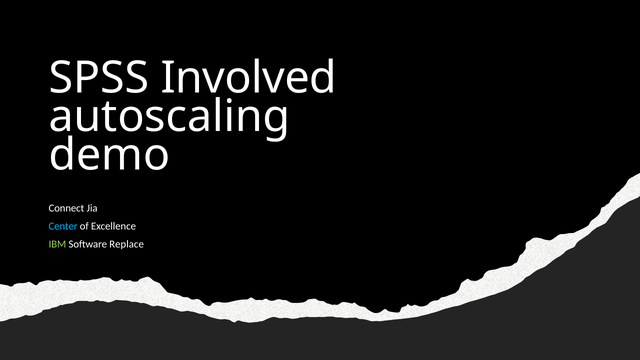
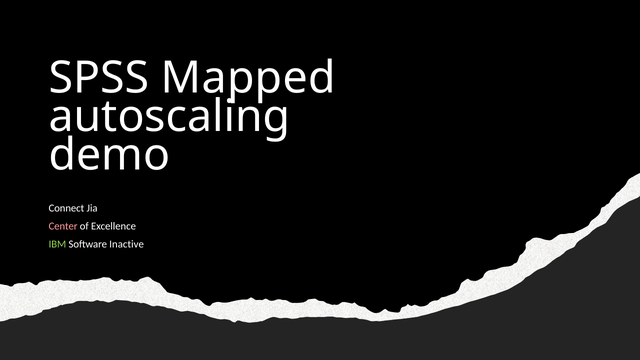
Involved: Involved -> Mapped
Center colour: light blue -> pink
Replace: Replace -> Inactive
